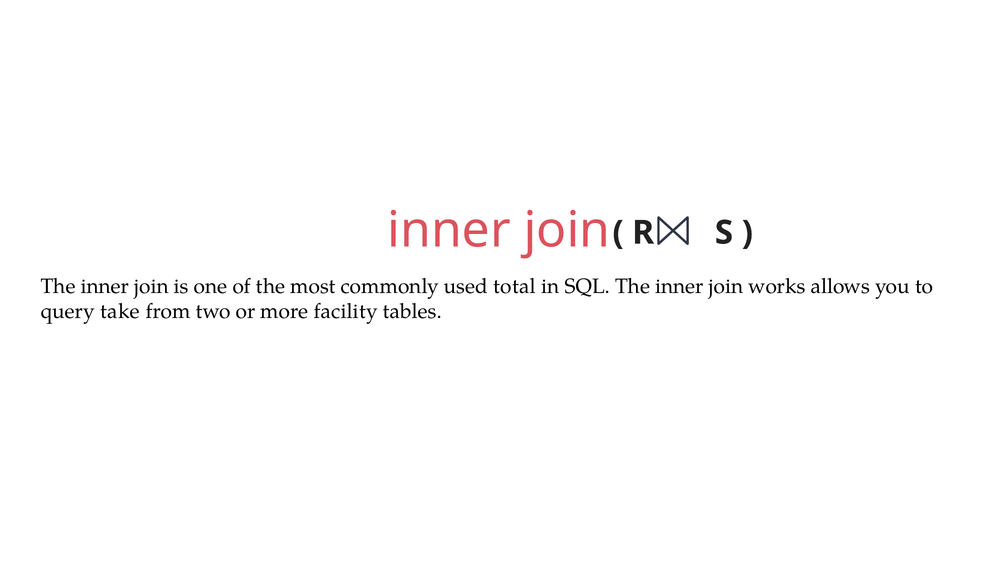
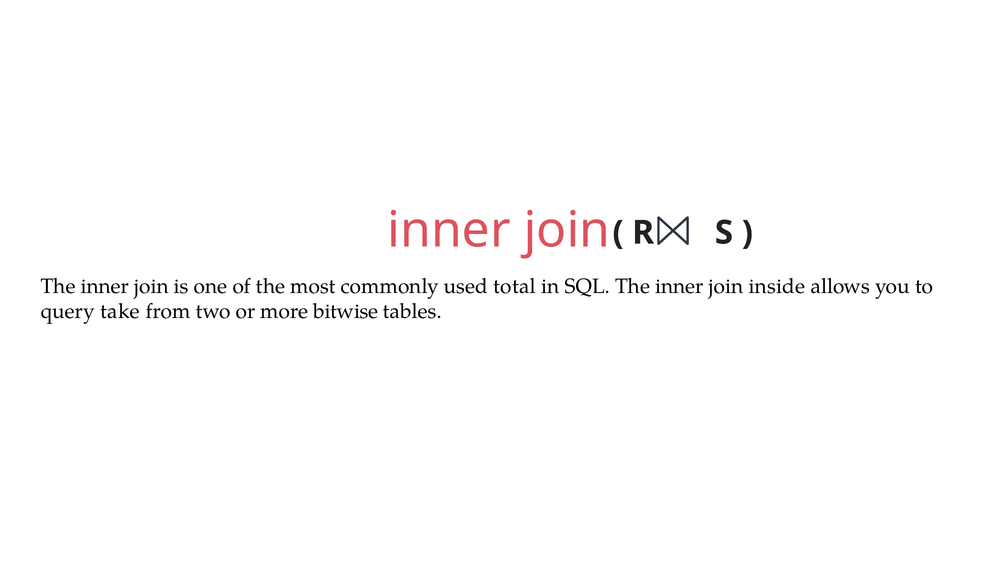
works: works -> inside
facility: facility -> bitwise
